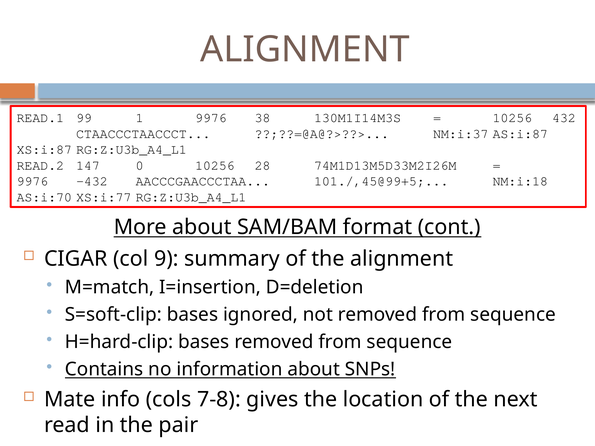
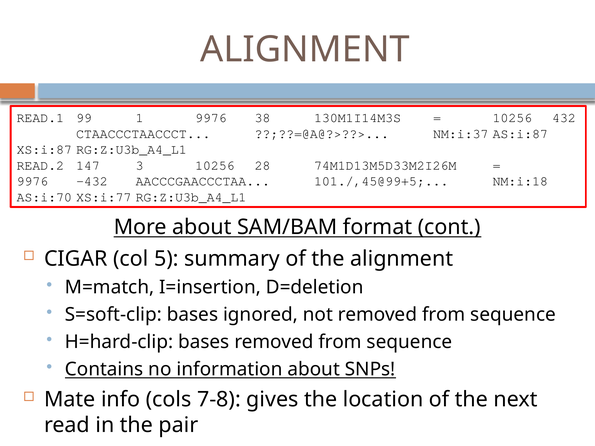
0: 0 -> 3
9: 9 -> 5
